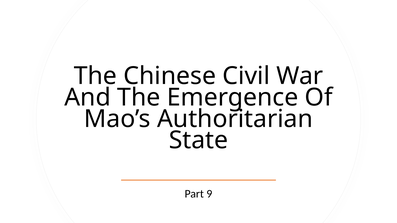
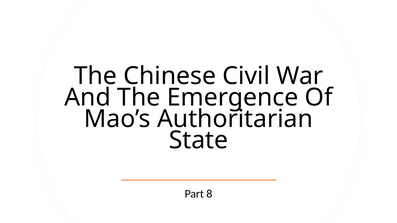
9: 9 -> 8
